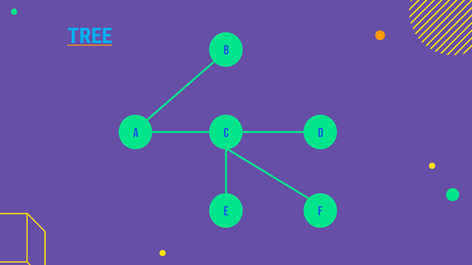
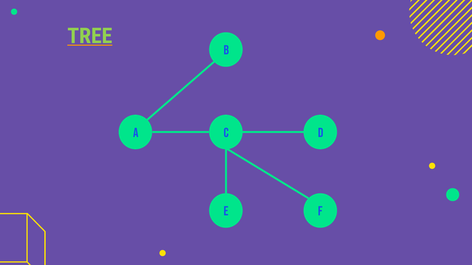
TREE colour: light blue -> light green
